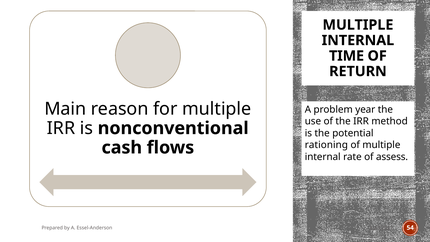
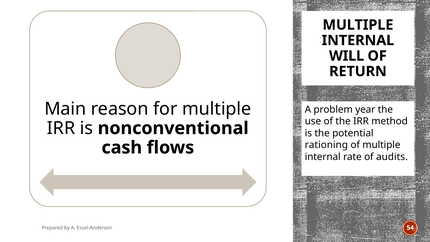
TIME: TIME -> WILL
assess: assess -> audits
